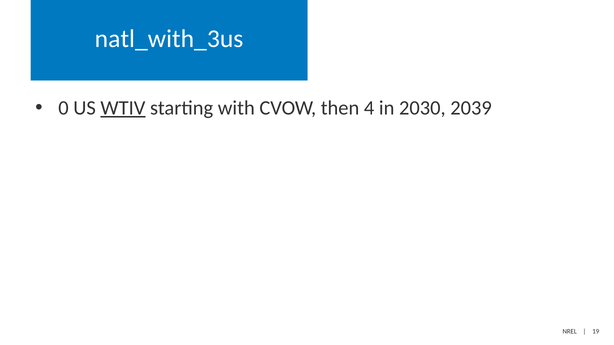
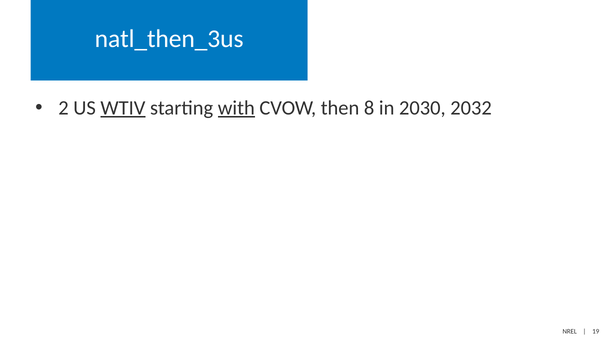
natl_with_3us: natl_with_3us -> natl_then_3us
0: 0 -> 2
with underline: none -> present
4: 4 -> 8
2039: 2039 -> 2032
